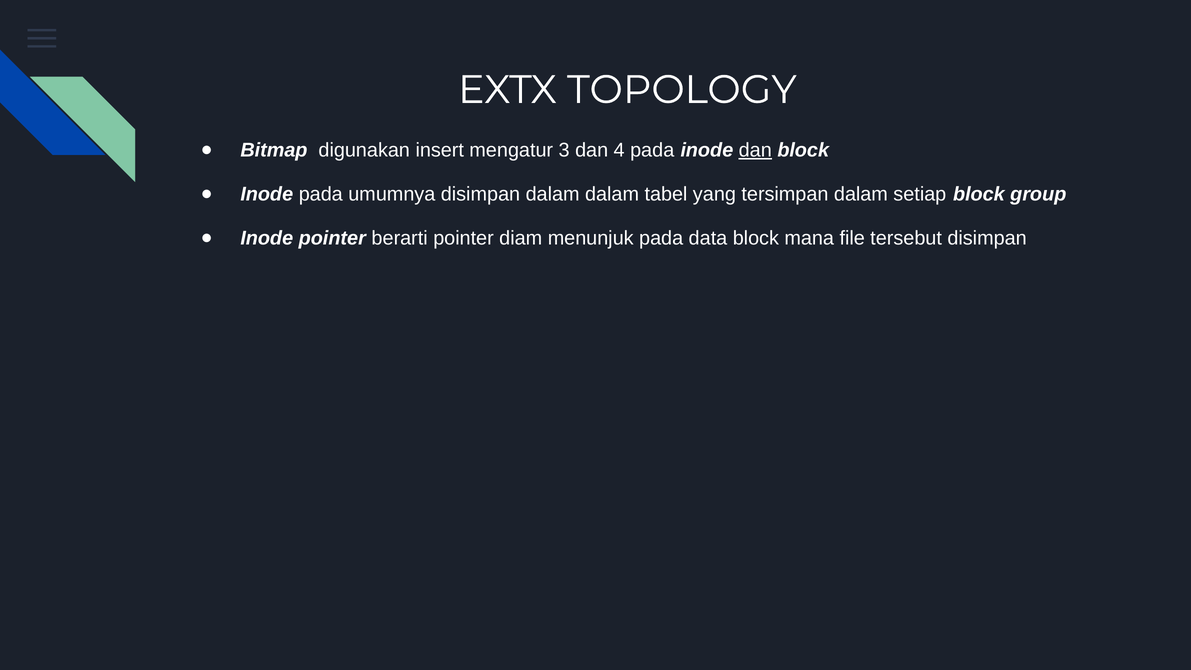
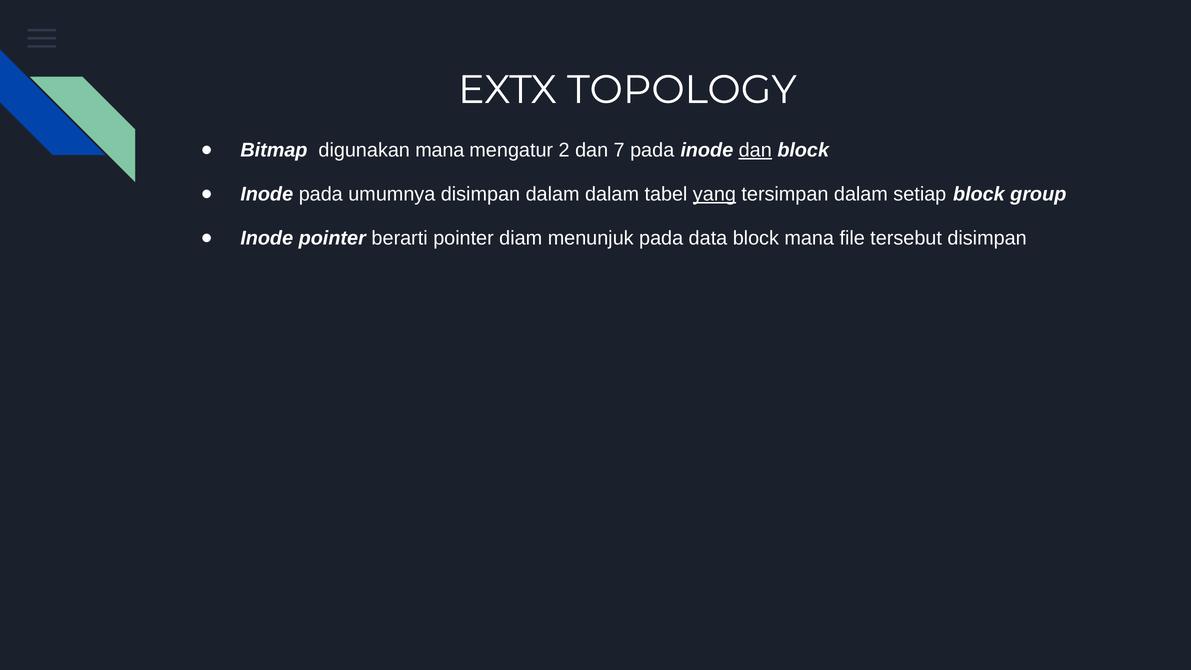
digunakan insert: insert -> mana
3: 3 -> 2
4: 4 -> 7
yang underline: none -> present
